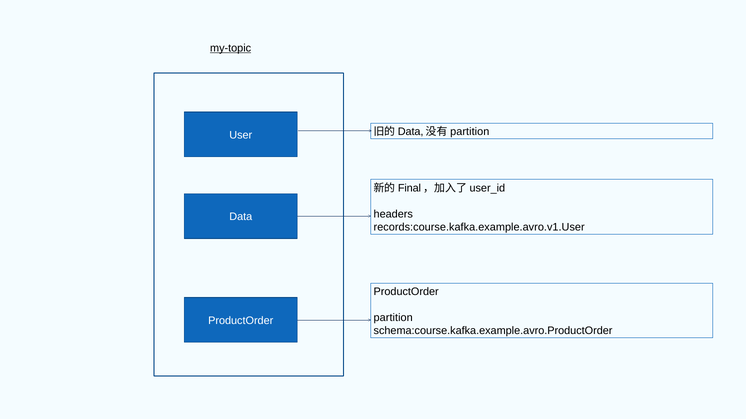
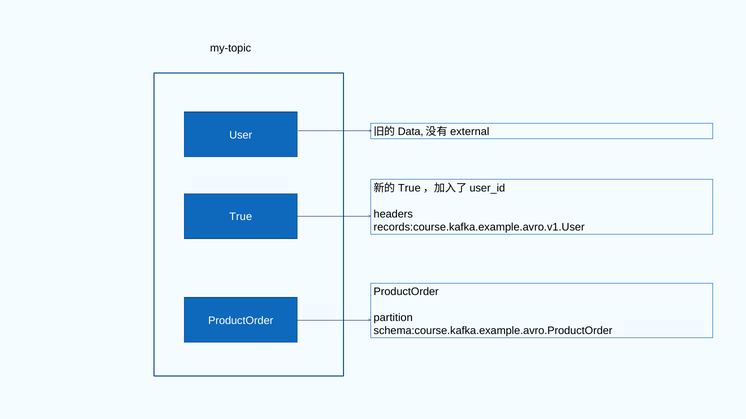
my-topic underline: present -> none
partition at (470, 132): partition -> external
Final at (409, 188): Final -> True
Data at (241, 217): Data -> True
